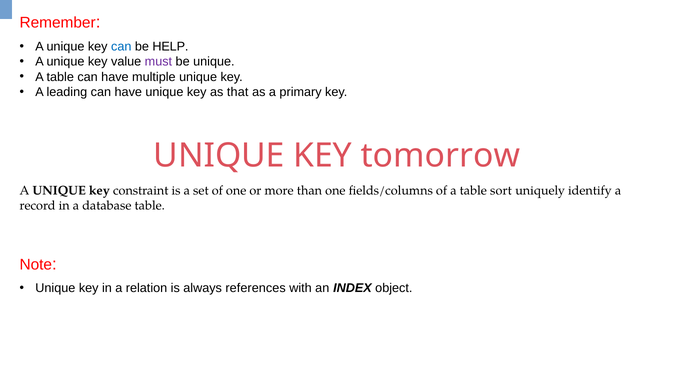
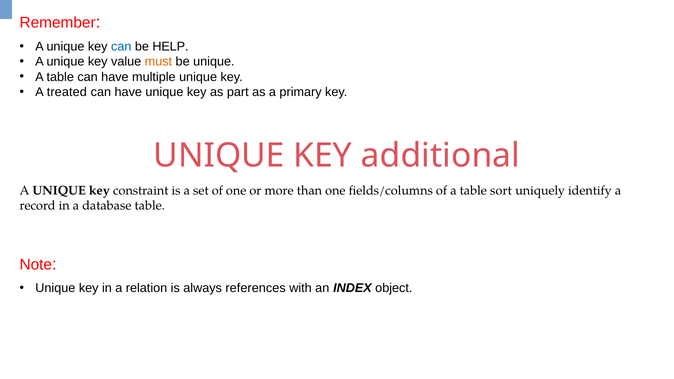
must colour: purple -> orange
leading: leading -> treated
that: that -> part
tomorrow: tomorrow -> additional
